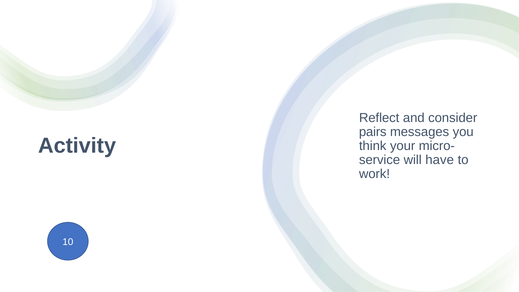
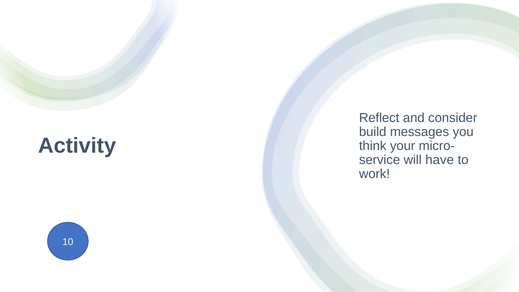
pairs: pairs -> build
